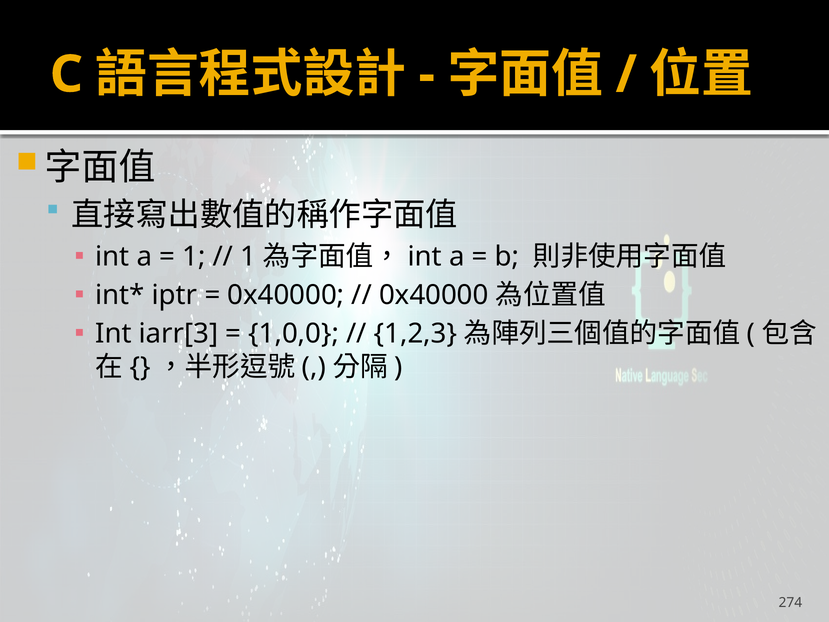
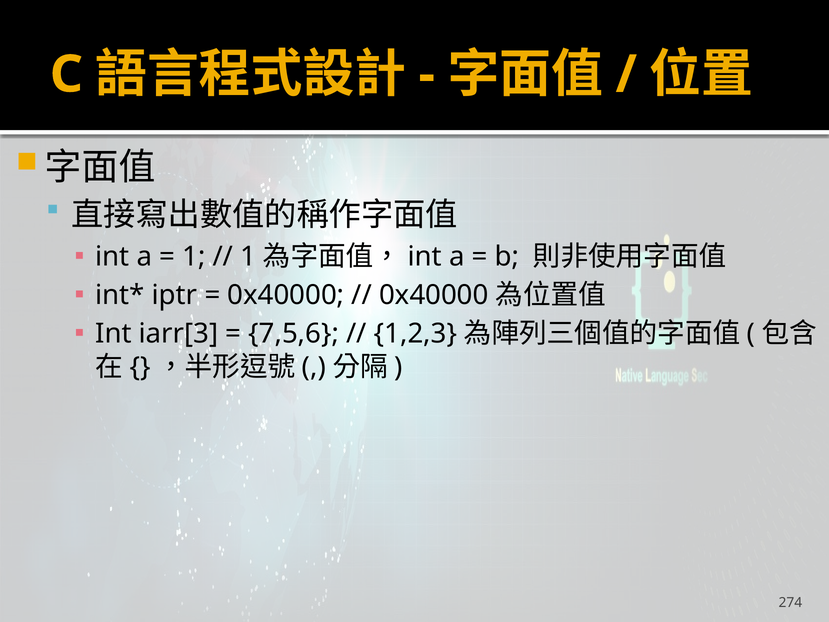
1,0,0: 1,0,0 -> 7,5,6
